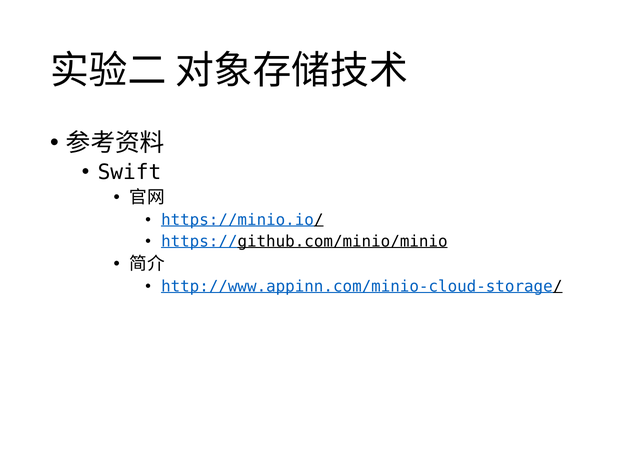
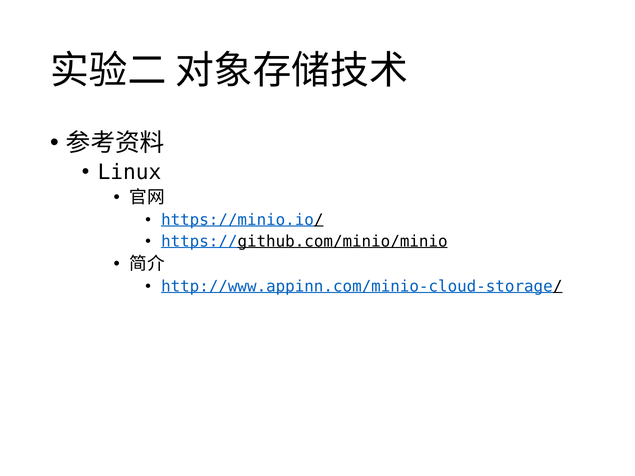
Swift: Swift -> Linux
